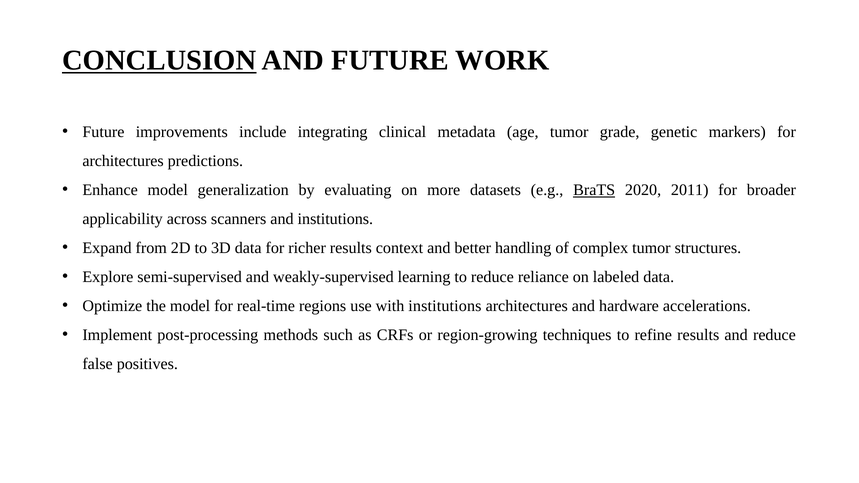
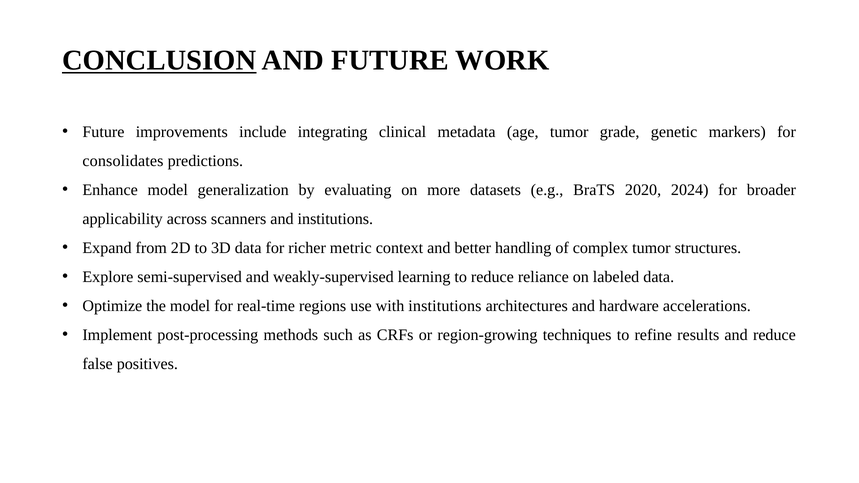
architectures at (123, 161): architectures -> consolidates
BraTS underline: present -> none
2011: 2011 -> 2024
richer results: results -> metric
